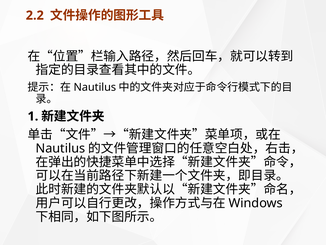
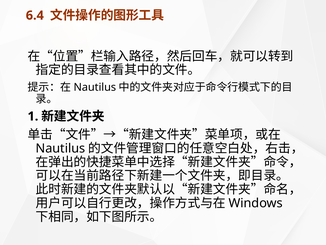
2.2: 2.2 -> 6.4
